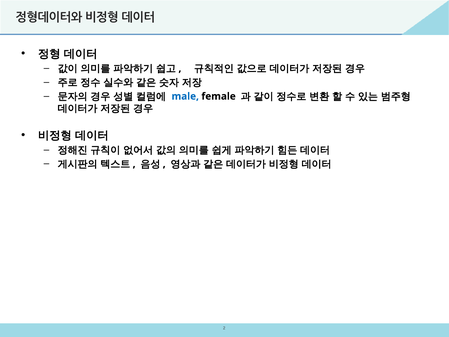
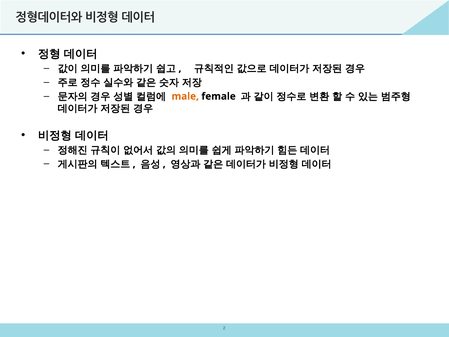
male colour: blue -> orange
